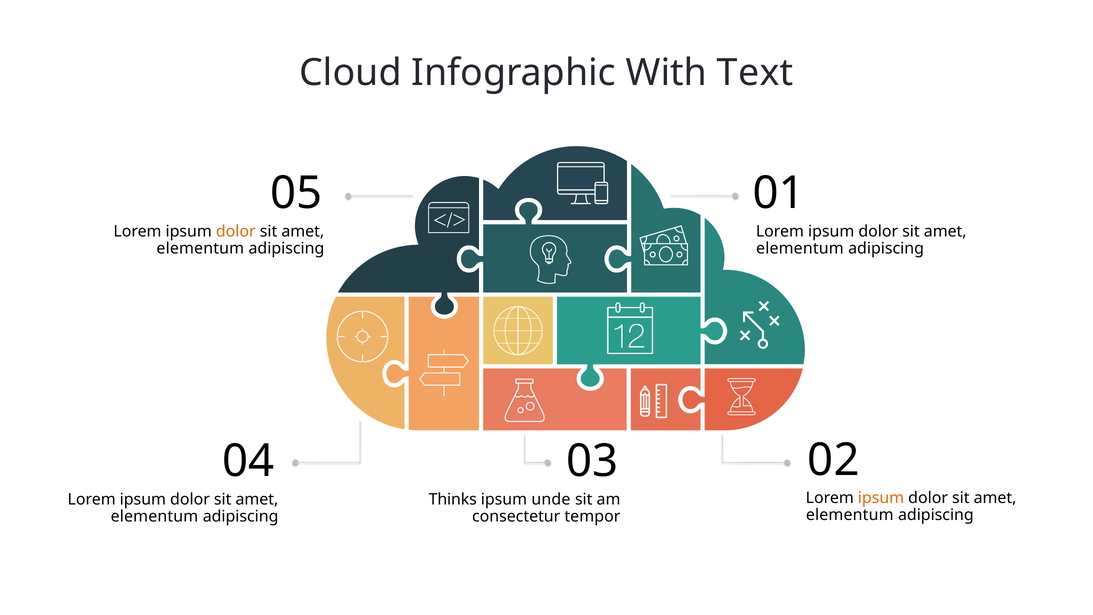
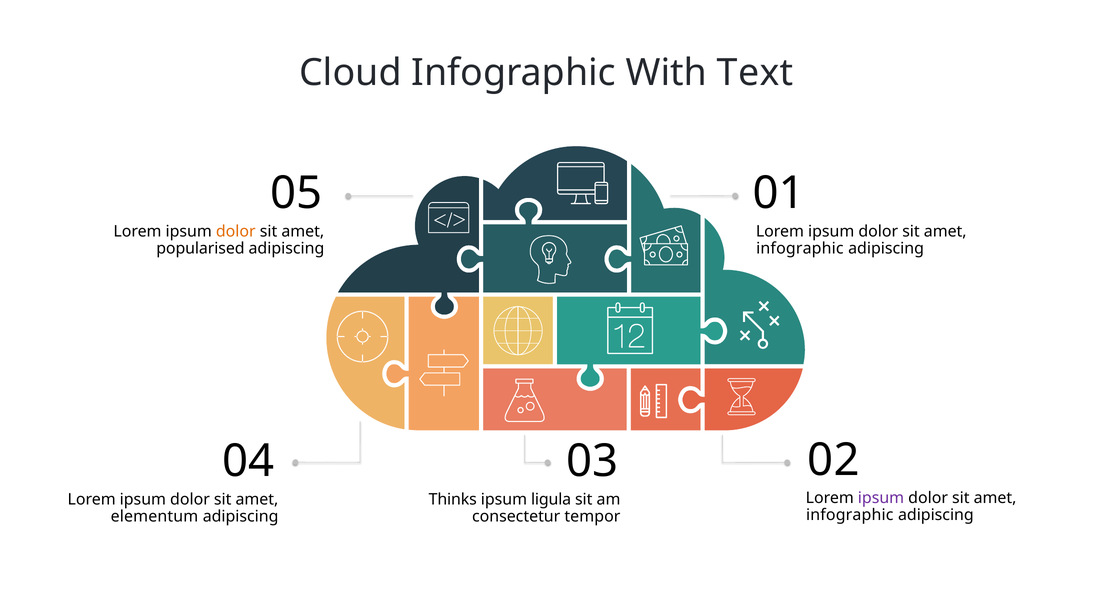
elementum at (200, 248): elementum -> popularised
elementum at (800, 248): elementum -> infographic
ipsum at (881, 498) colour: orange -> purple
unde: unde -> ligula
elementum at (850, 515): elementum -> infographic
